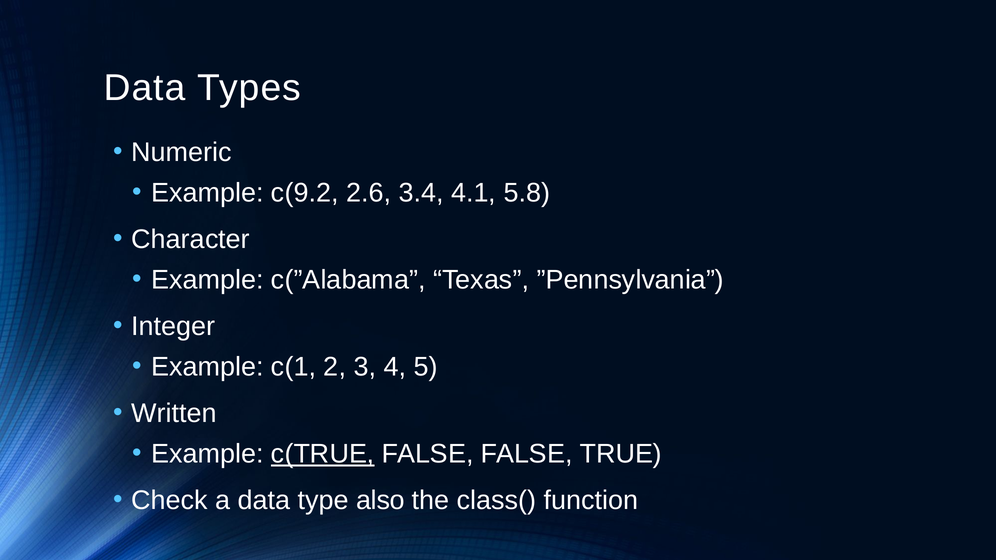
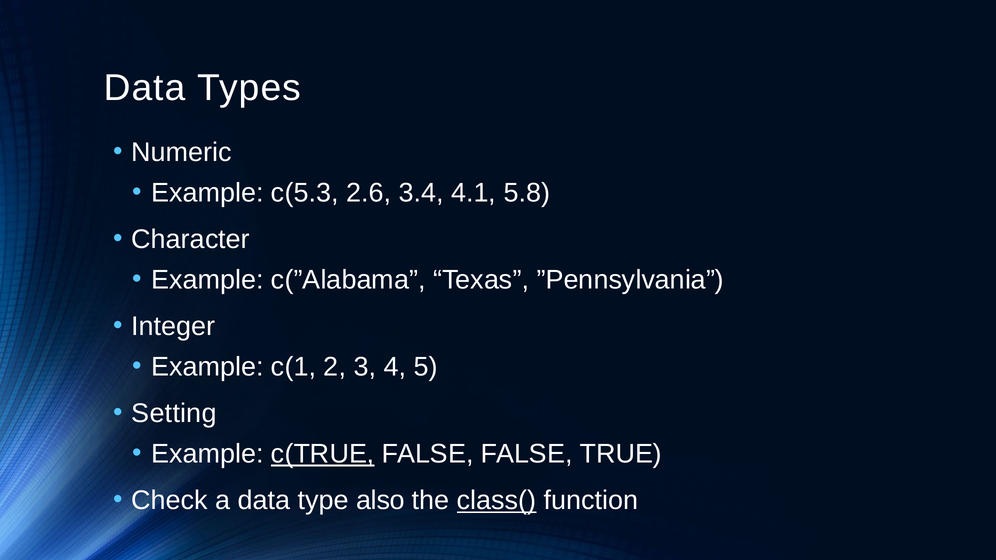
c(9.2: c(9.2 -> c(5.3
Written: Written -> Setting
class( underline: none -> present
